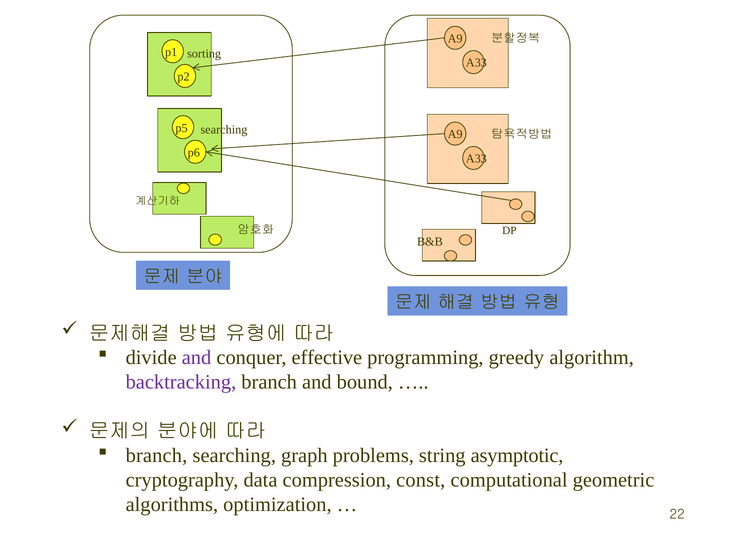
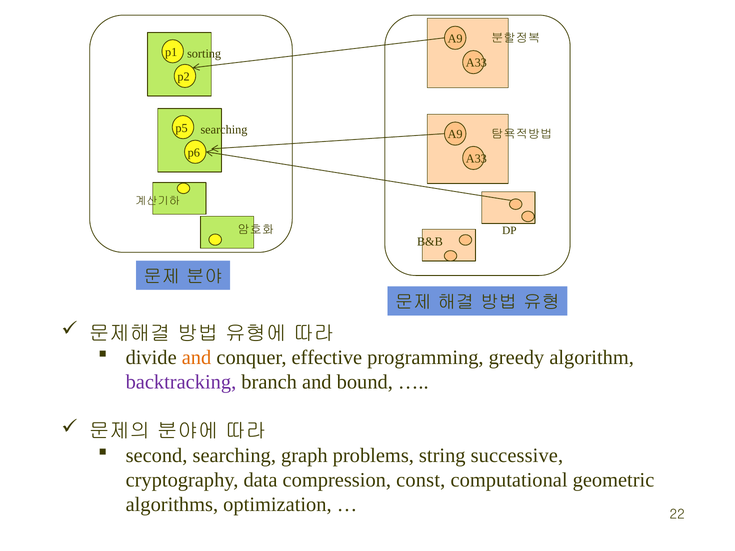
and at (197, 358) colour: purple -> orange
branch at (156, 456): branch -> second
asymptotic: asymptotic -> successive
